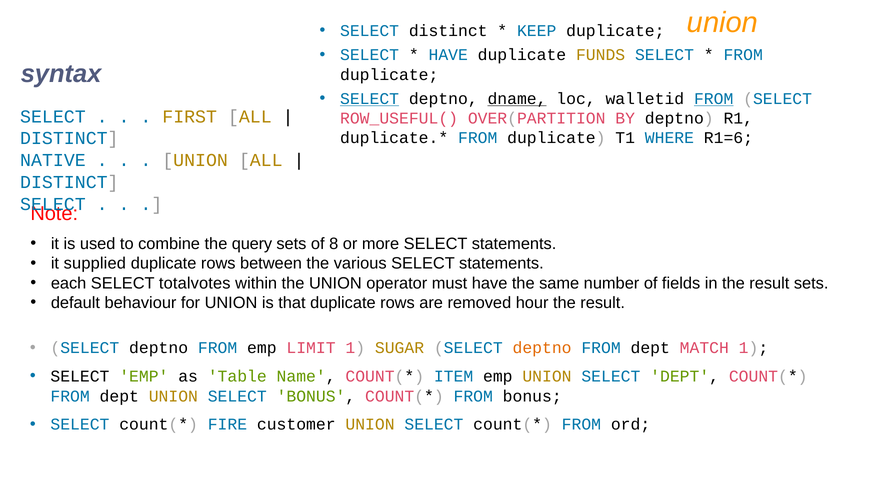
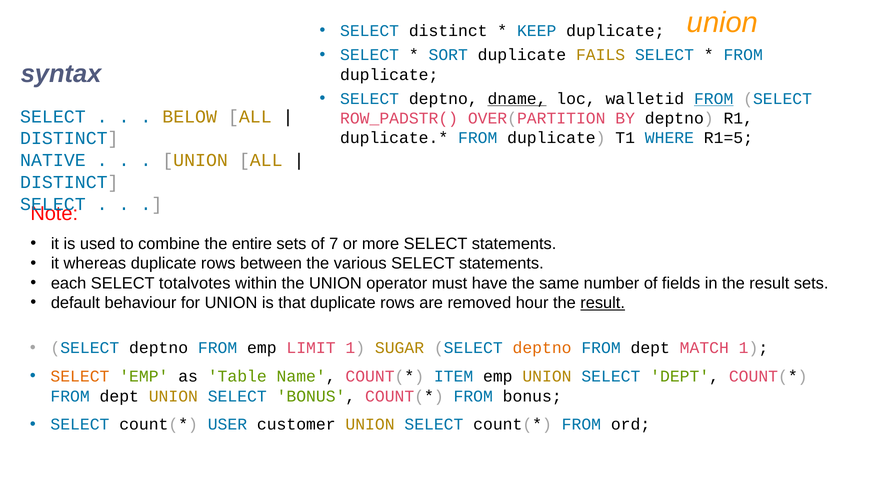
HAVE at (448, 55): HAVE -> SORT
FUNDS: FUNDS -> FAILS
SELECT at (370, 99) underline: present -> none
FIRST: FIRST -> BELOW
ROW_USEFUL(: ROW_USEFUL( -> ROW_PADSTR(
R1=6: R1=6 -> R1=5
query: query -> entire
8: 8 -> 7
supplied: supplied -> whereas
result at (603, 303) underline: none -> present
SELECT at (80, 376) colour: black -> orange
FIRE: FIRE -> USER
